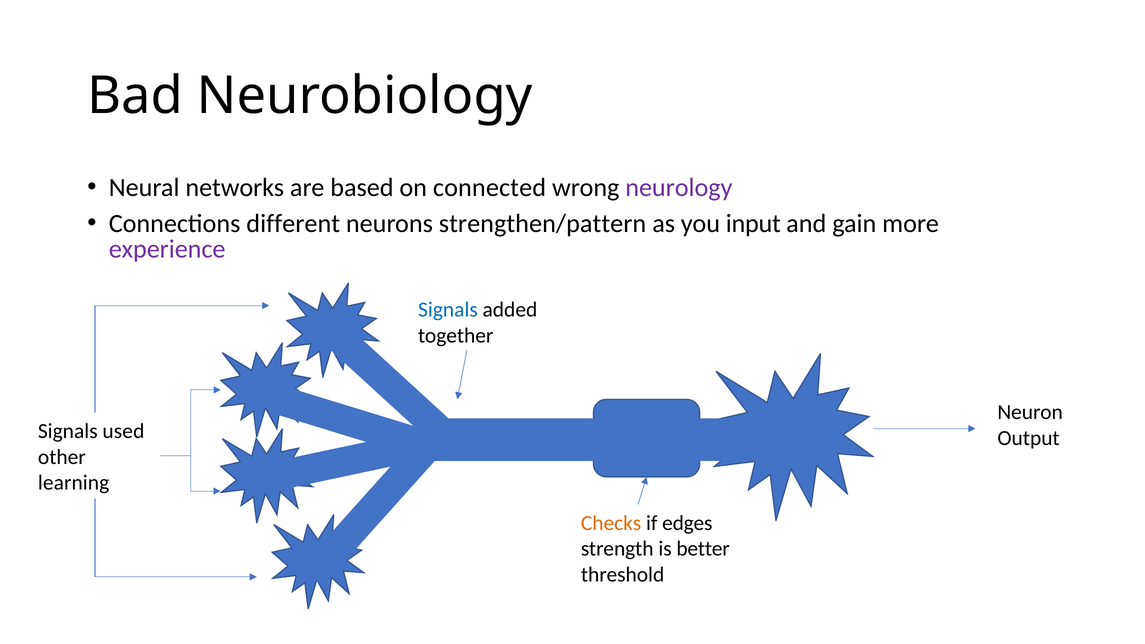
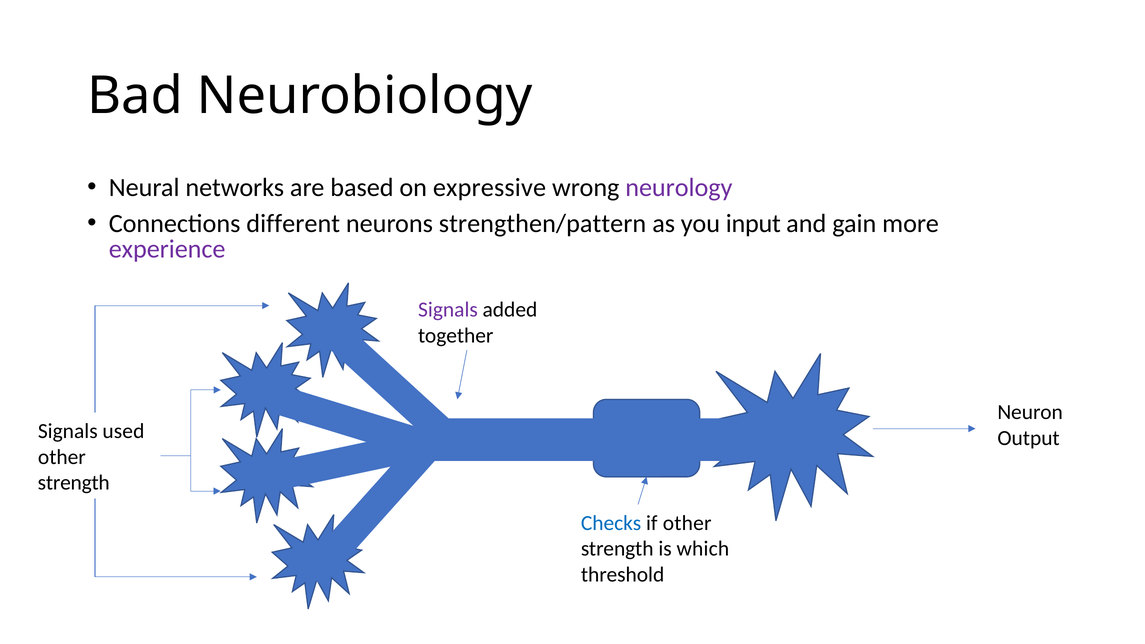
connected: connected -> expressive
Signals at (448, 310) colour: blue -> purple
learning at (74, 483): learning -> strength
Checks colour: orange -> blue
if edges: edges -> other
better: better -> which
